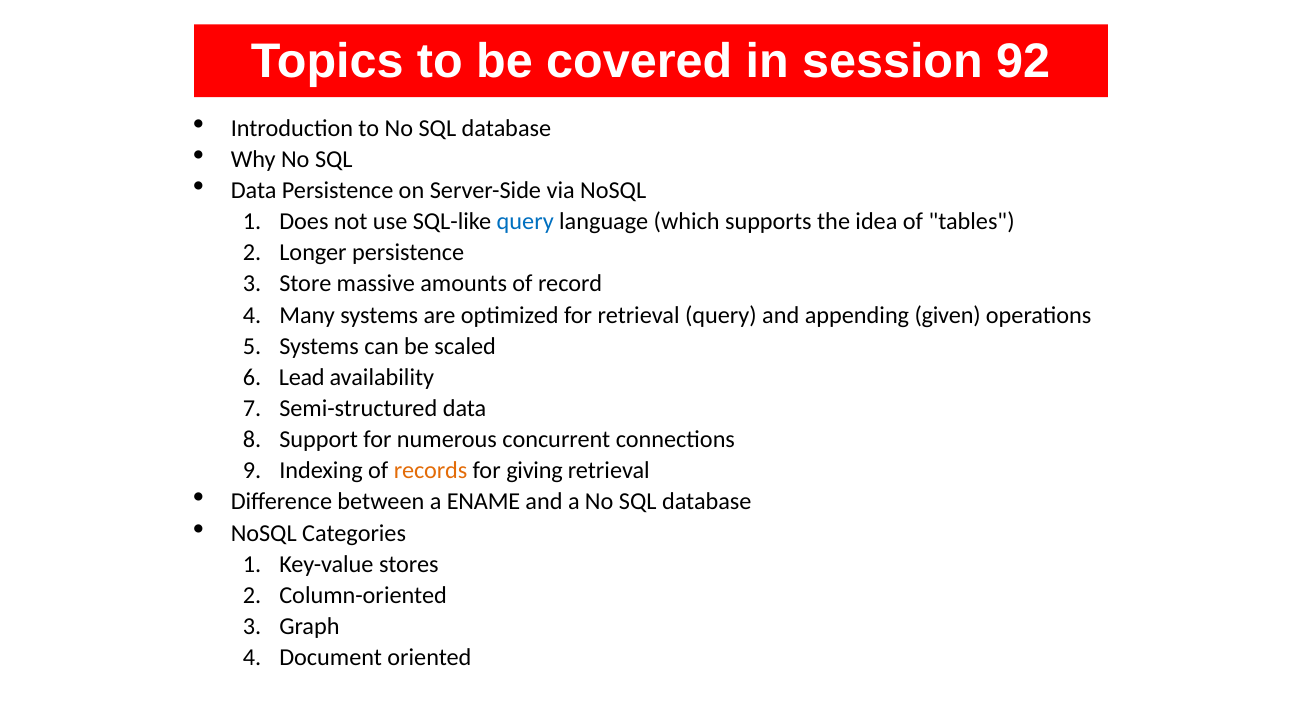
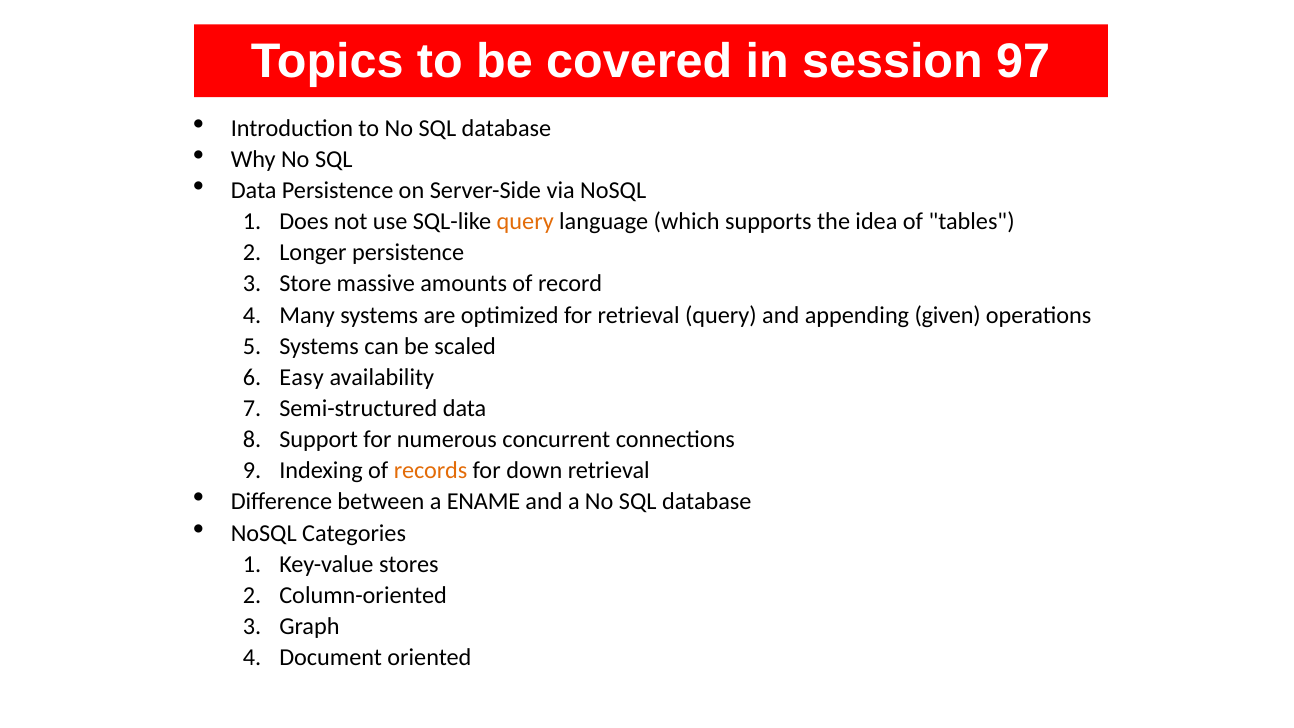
92: 92 -> 97
query at (525, 222) colour: blue -> orange
Lead: Lead -> Easy
giving: giving -> down
